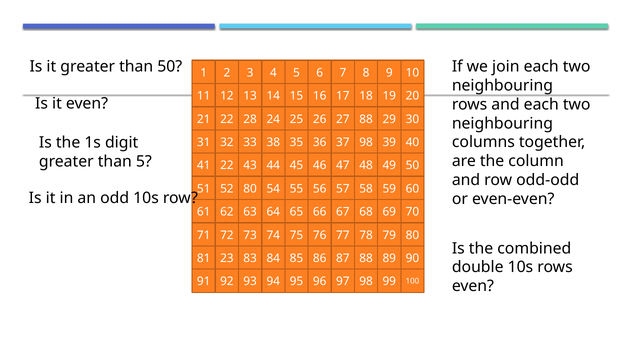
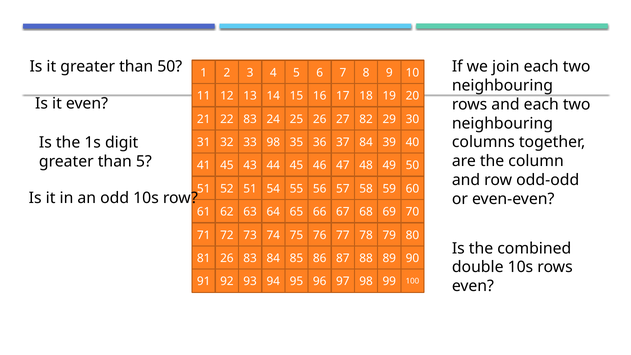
22 28: 28 -> 83
27 88: 88 -> 82
33 38: 38 -> 98
37 98: 98 -> 84
41 22: 22 -> 45
52 80: 80 -> 51
81 23: 23 -> 26
